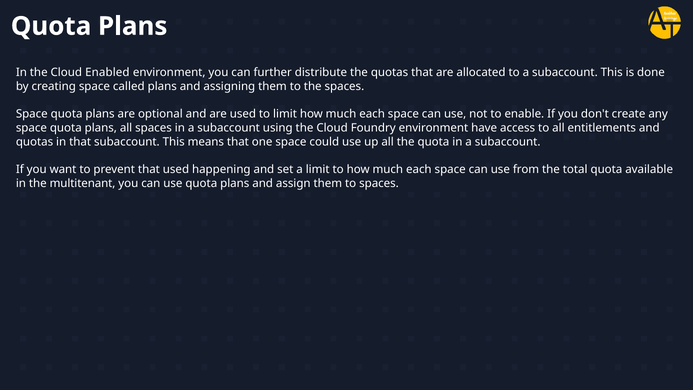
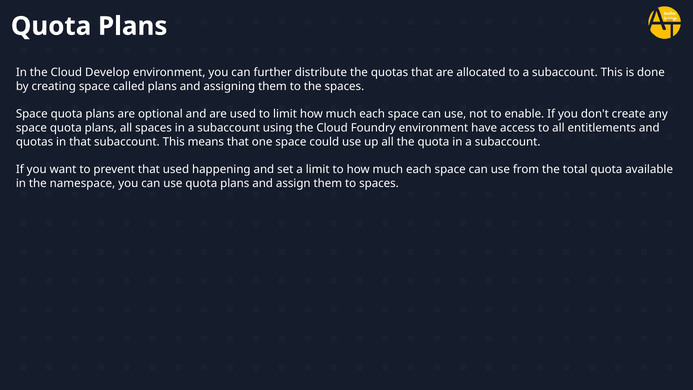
Enabled: Enabled -> Develop
multitenant: multitenant -> namespace
